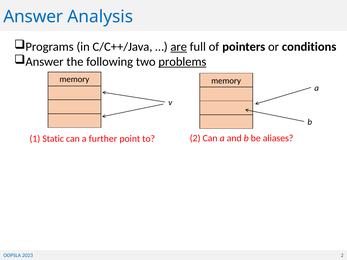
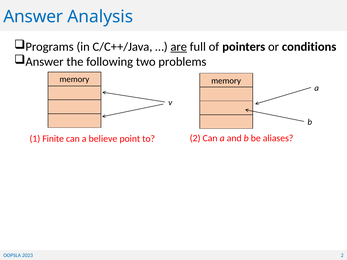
problems underline: present -> none
Static: Static -> Finite
further: further -> believe
